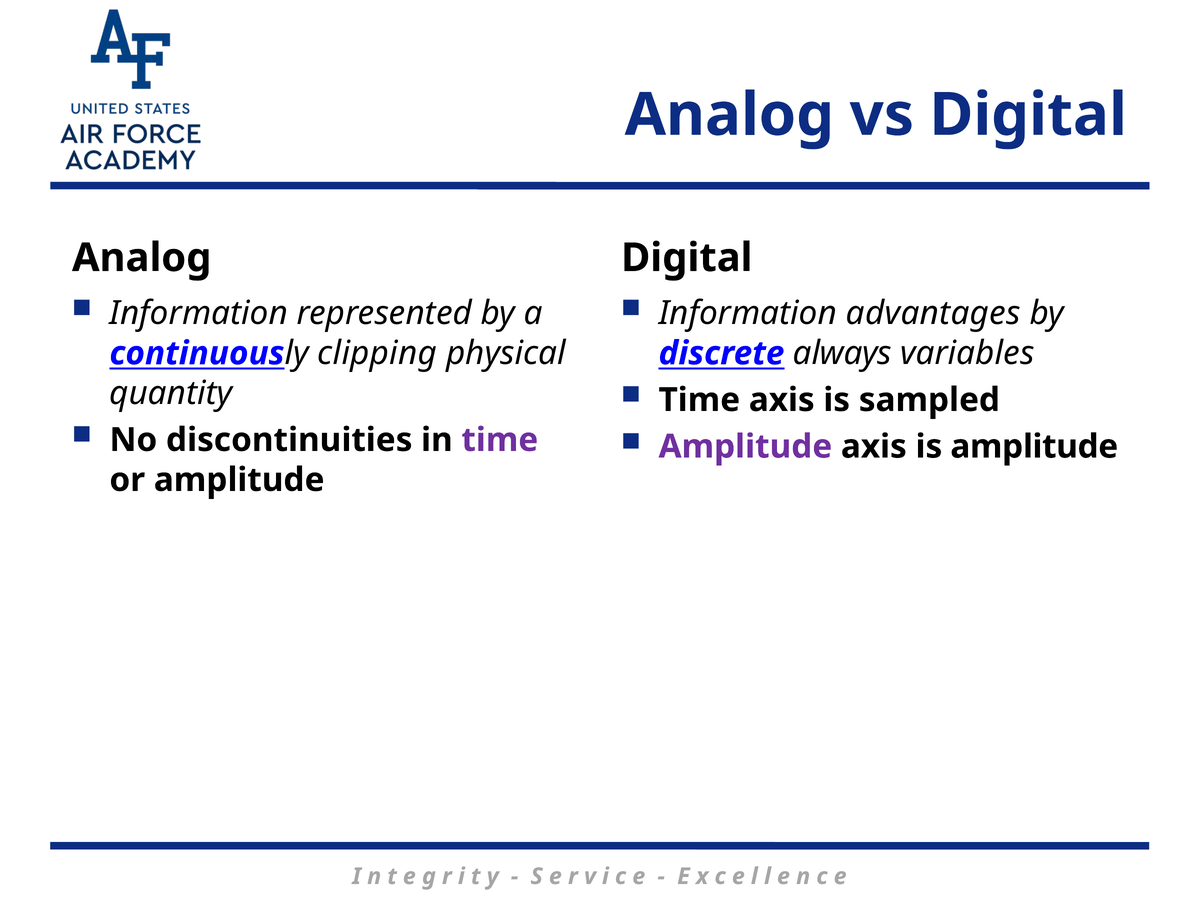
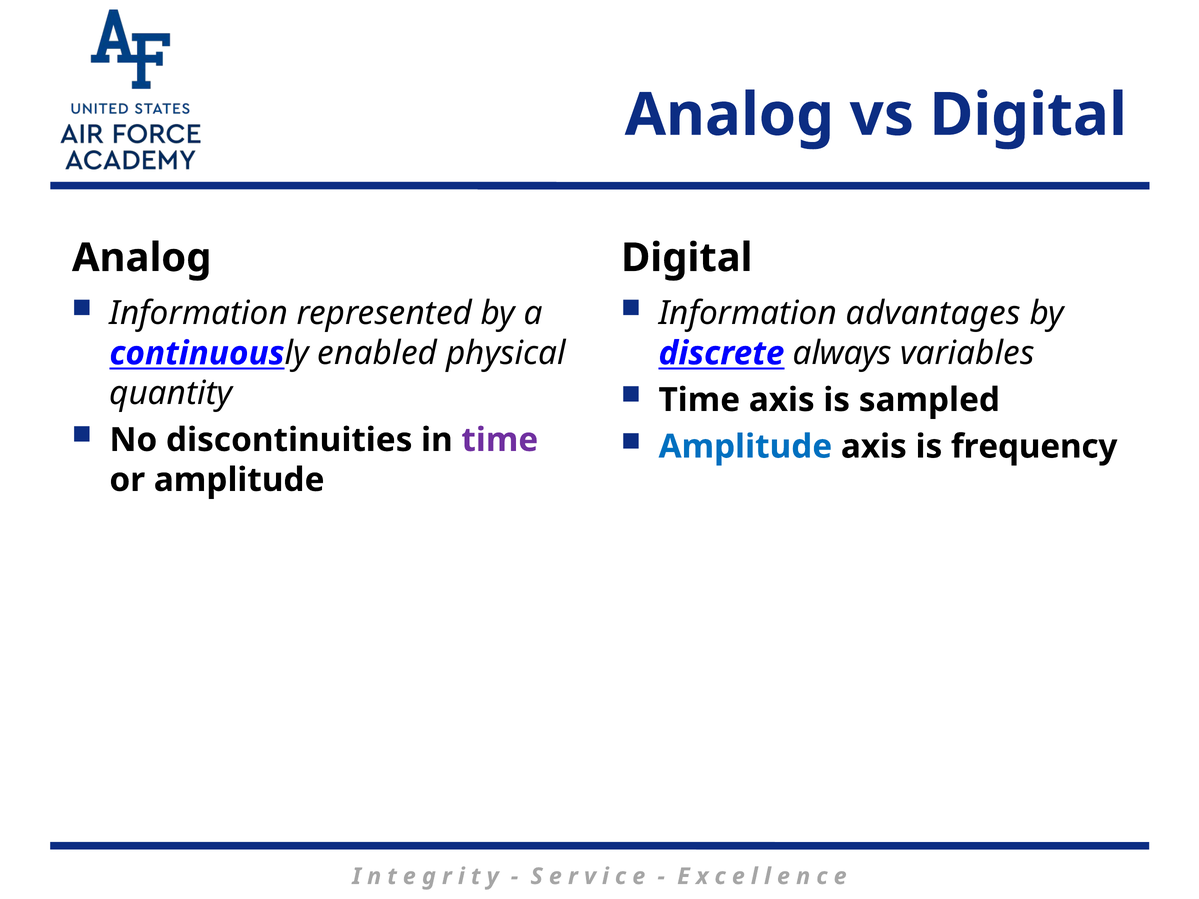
clipping: clipping -> enabled
Amplitude at (745, 447) colour: purple -> blue
is amplitude: amplitude -> frequency
